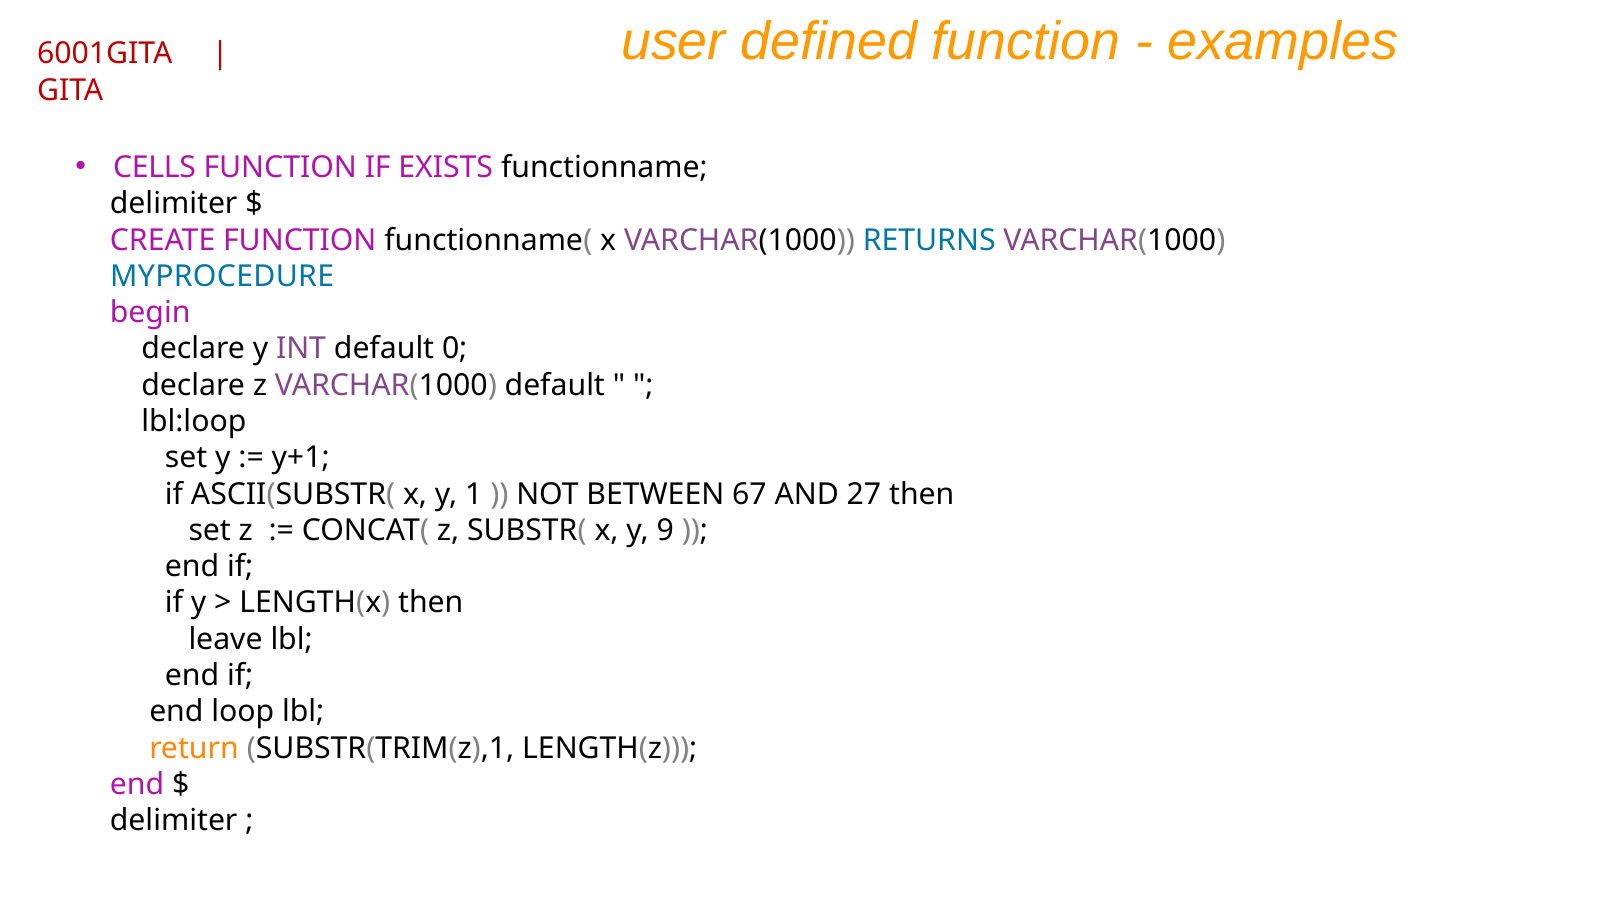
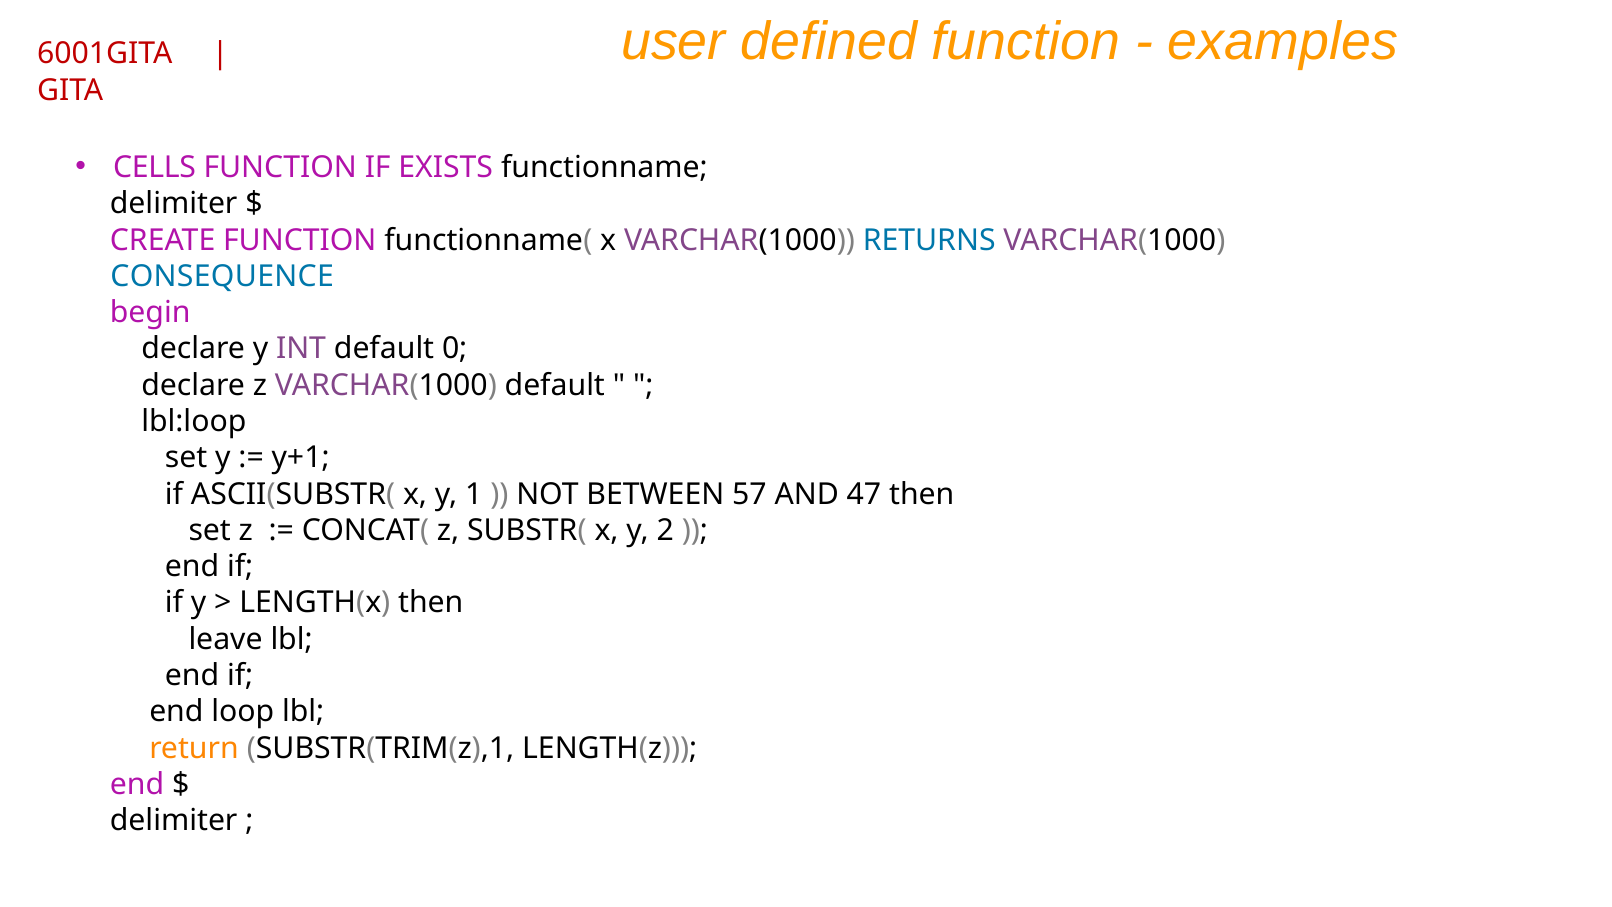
MYPROCEDURE: MYPROCEDURE -> CONSEQUENCE
67: 67 -> 57
27: 27 -> 47
9: 9 -> 2
